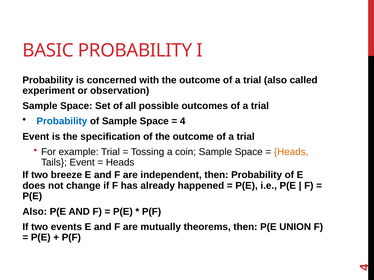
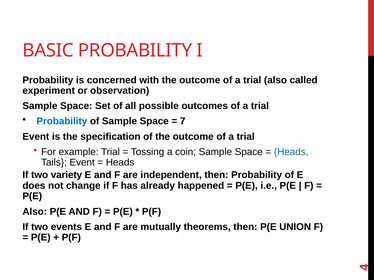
4 at (183, 121): 4 -> 7
Heads at (291, 152) colour: orange -> blue
breeze: breeze -> variety
